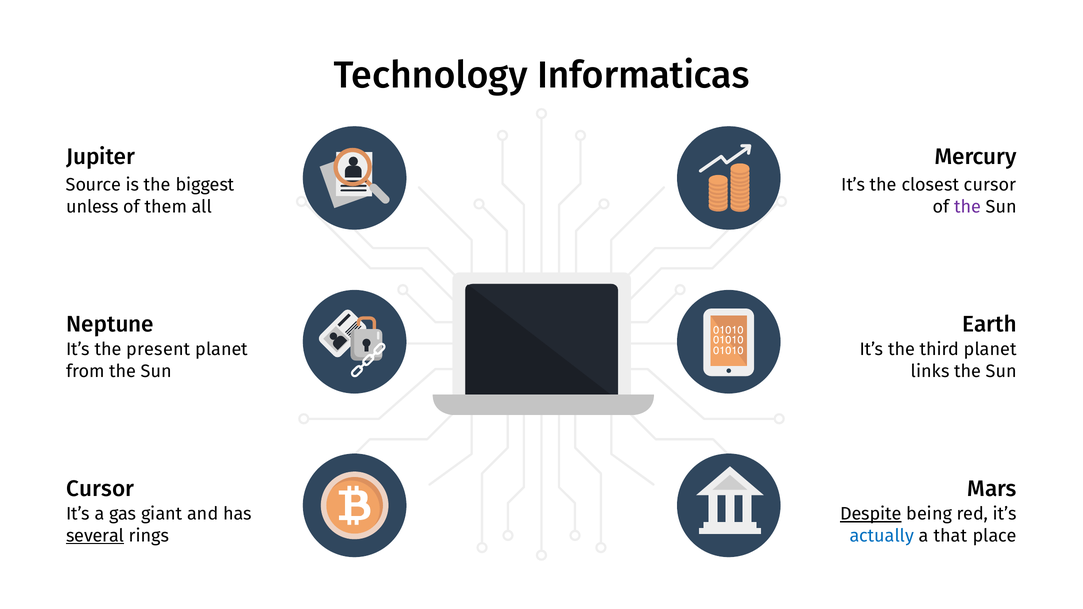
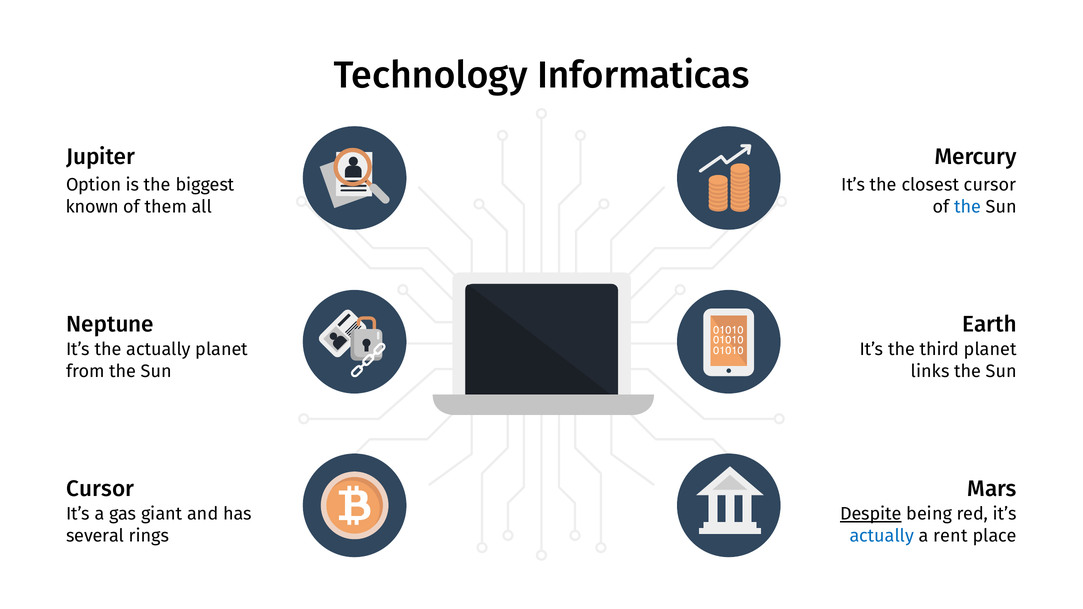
Source: Source -> Option
unless: unless -> known
the at (968, 207) colour: purple -> blue
the present: present -> actually
several underline: present -> none
that: that -> rent
